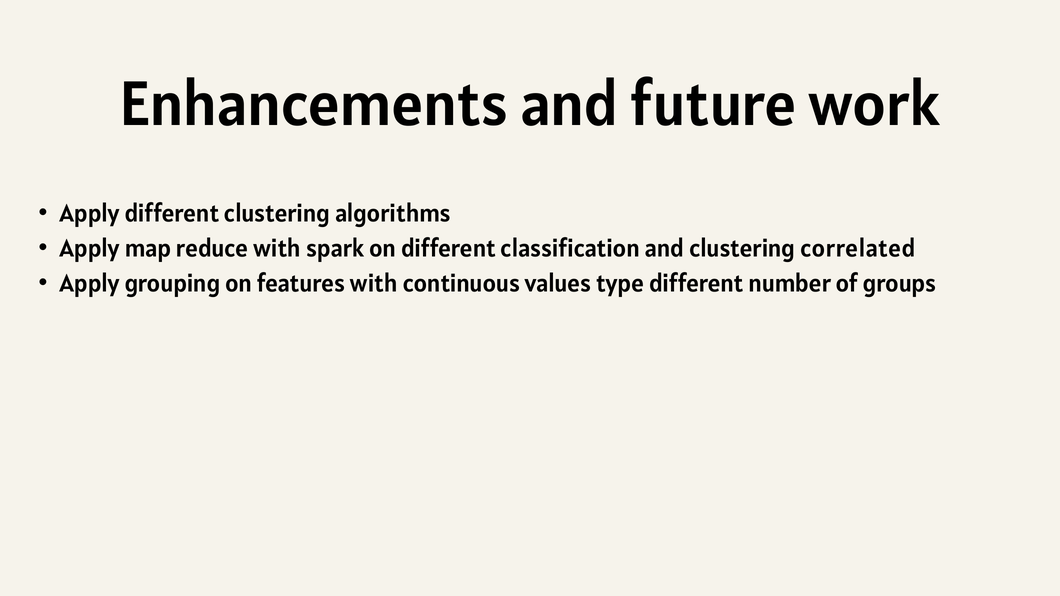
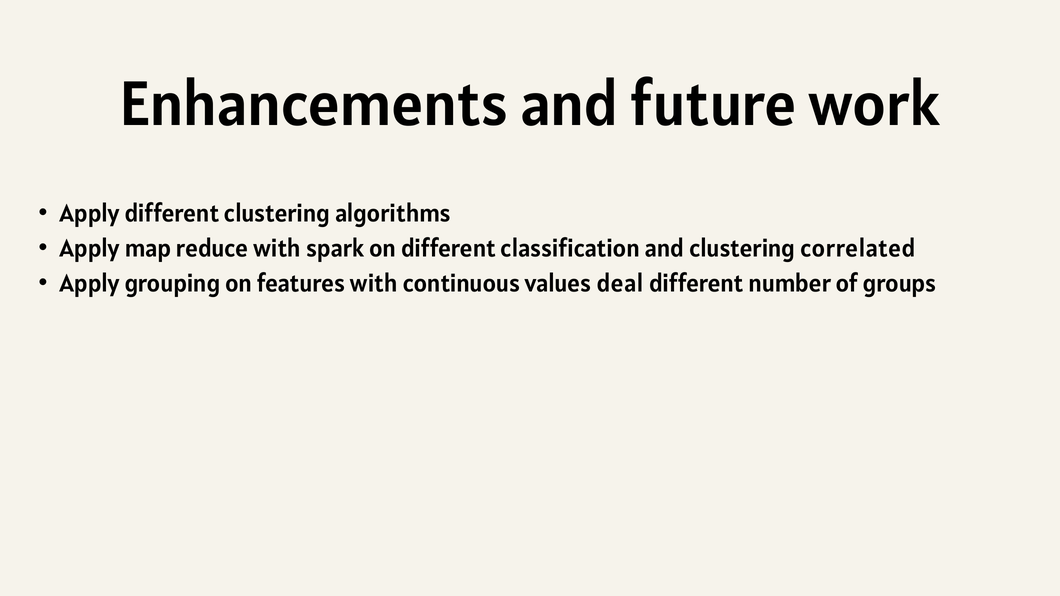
type: type -> deal
